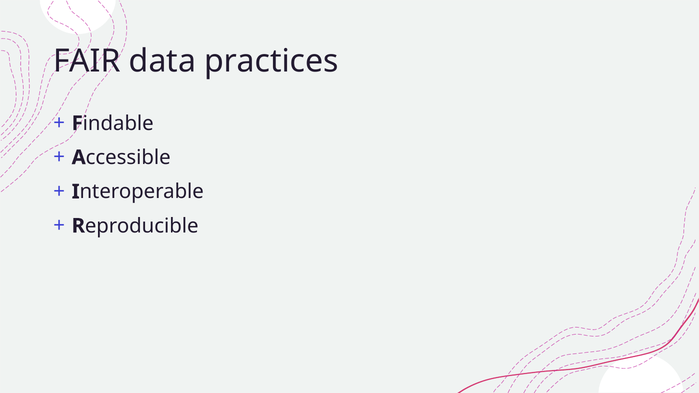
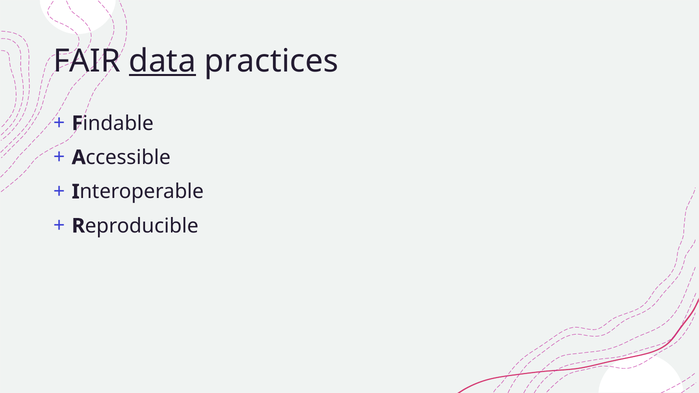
data underline: none -> present
